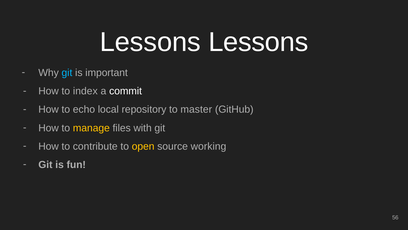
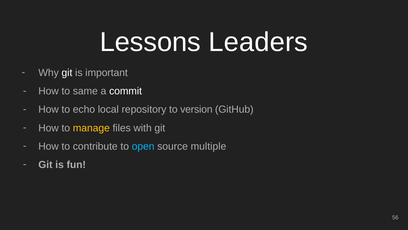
Lessons Lessons: Lessons -> Leaders
git at (67, 73) colour: light blue -> white
index: index -> same
master: master -> version
open colour: yellow -> light blue
working: working -> multiple
